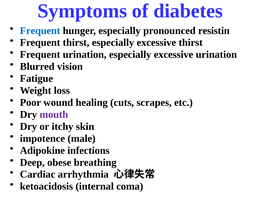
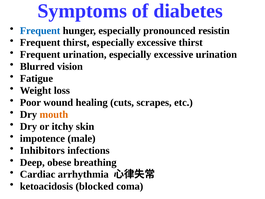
mouth colour: purple -> orange
Adipokine: Adipokine -> Inhibitors
internal: internal -> blocked
